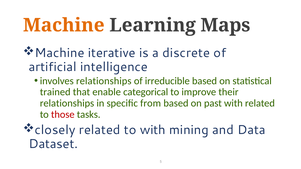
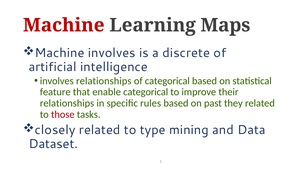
Machine at (64, 25) colour: orange -> red
Machine iterative: iterative -> involves
of irreducible: irreducible -> categorical
trained: trained -> feature
from: from -> rules
past with: with -> they
to with: with -> type
